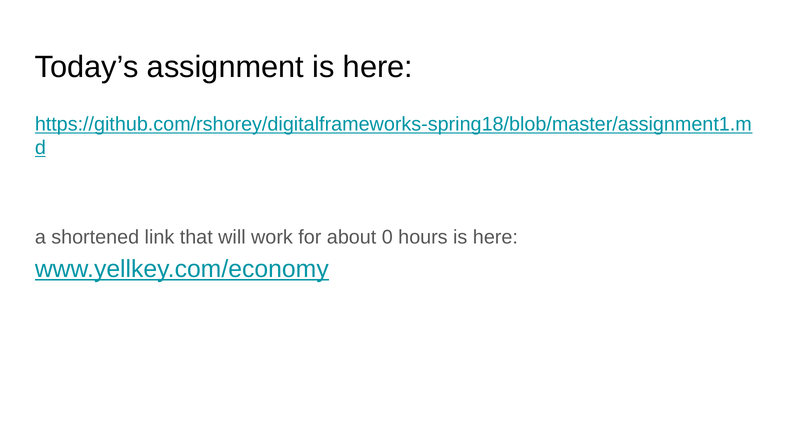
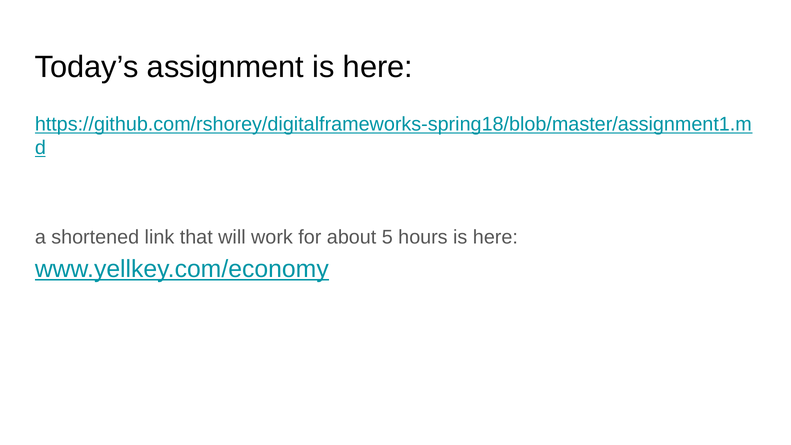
0: 0 -> 5
